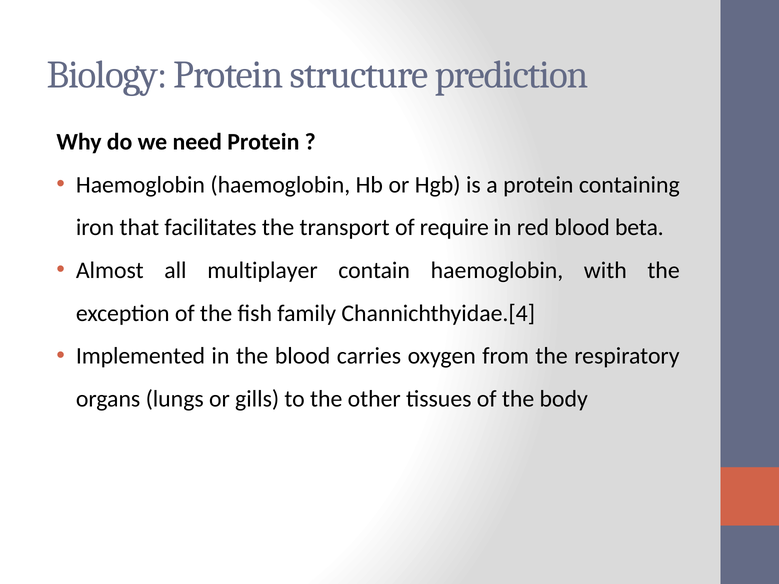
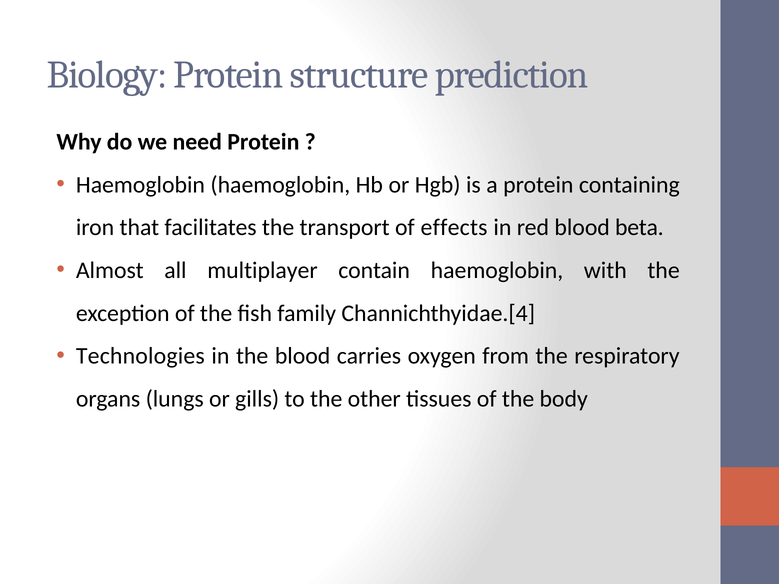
require: require -> effects
Implemented: Implemented -> Technologies
